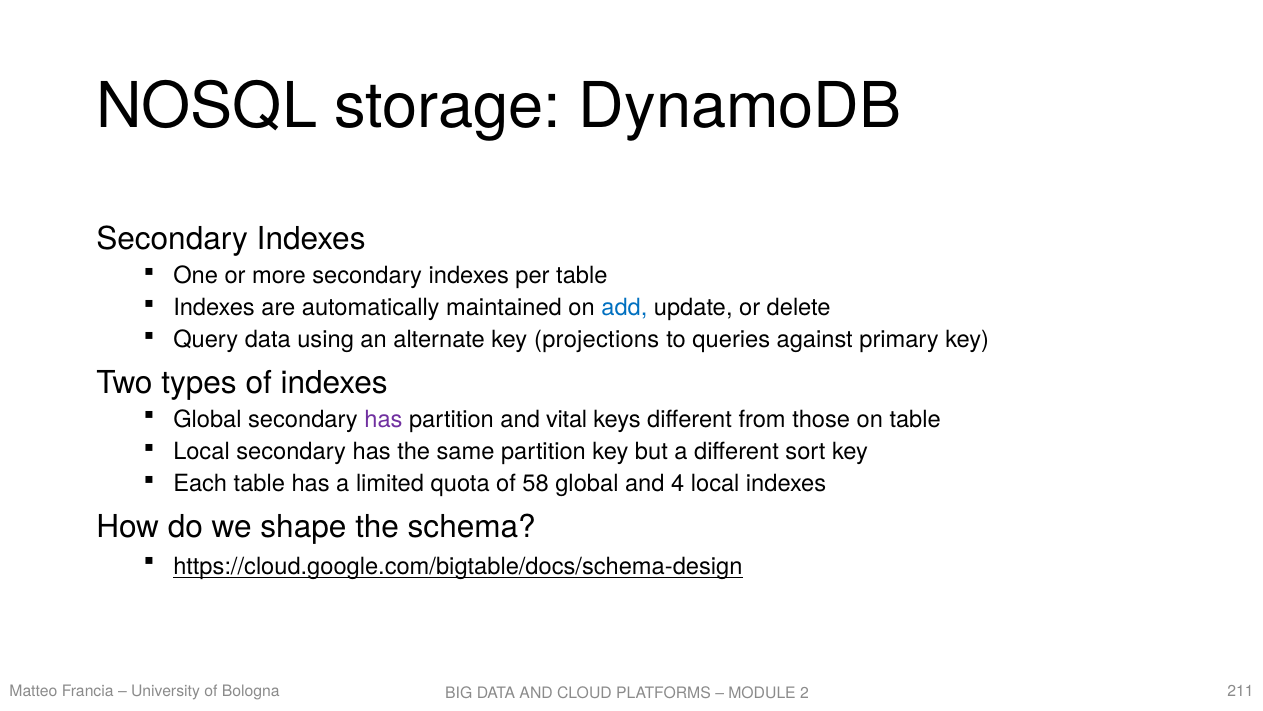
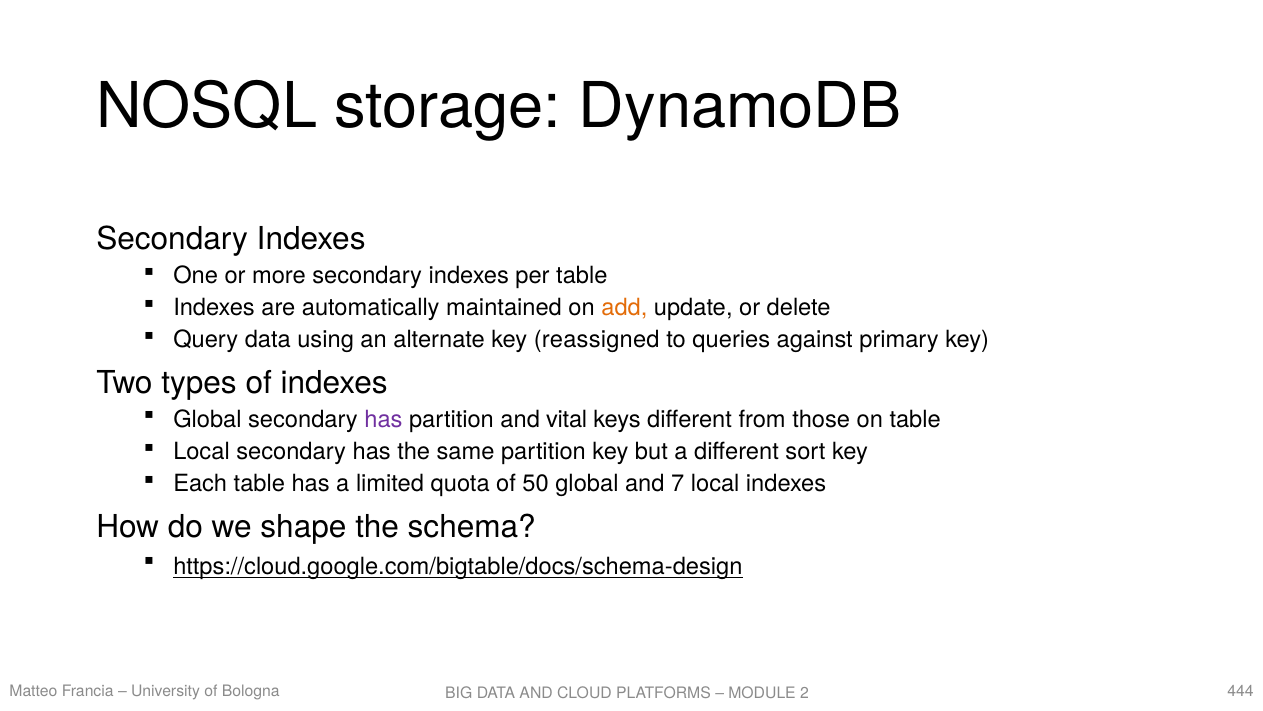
add colour: blue -> orange
projections: projections -> reassigned
58: 58 -> 50
4: 4 -> 7
211: 211 -> 444
